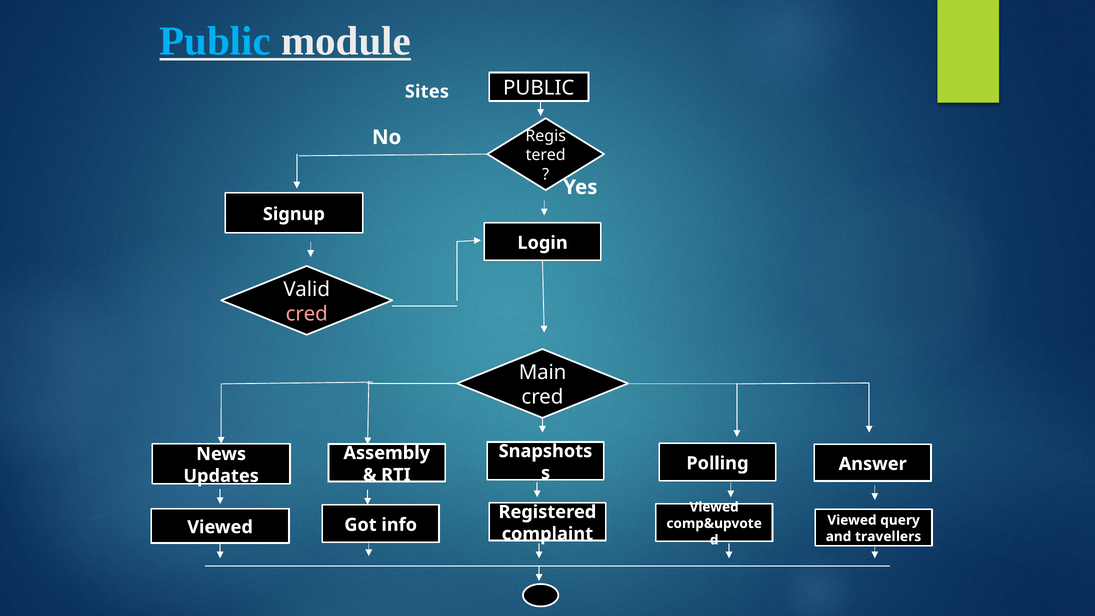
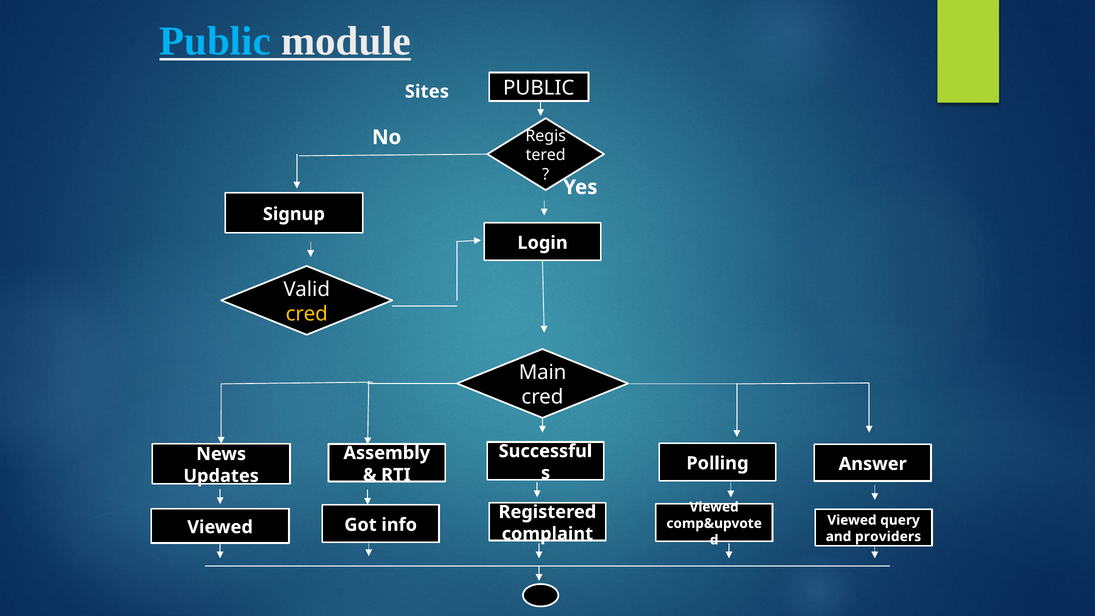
cred at (307, 314) colour: pink -> yellow
Snapshots: Snapshots -> Successful
travellers: travellers -> providers
